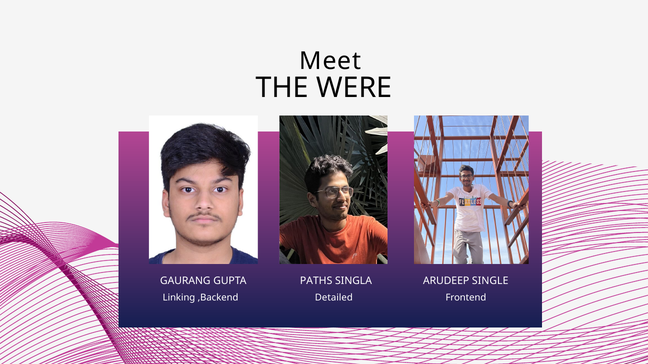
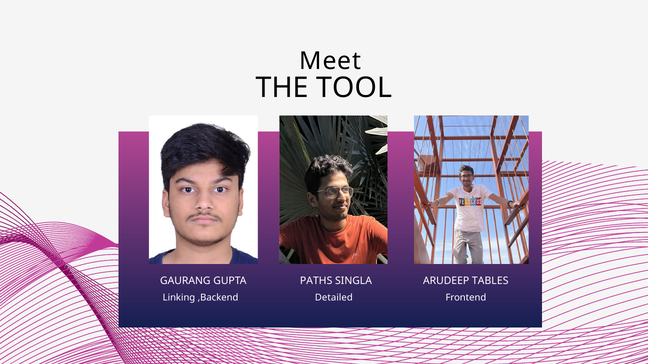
WERE: WERE -> TOOL
SINGLE: SINGLE -> TABLES
